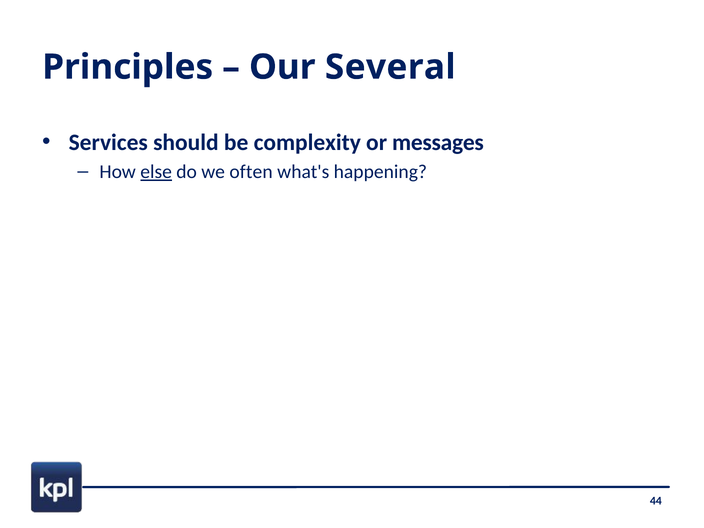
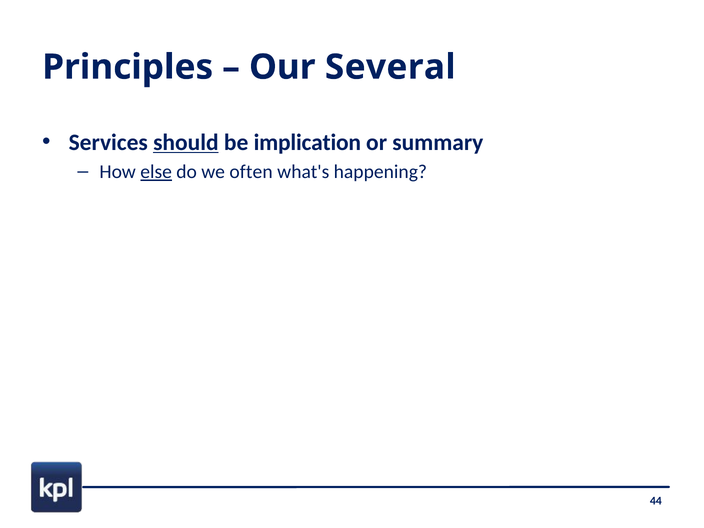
should underline: none -> present
complexity: complexity -> implication
messages: messages -> summary
